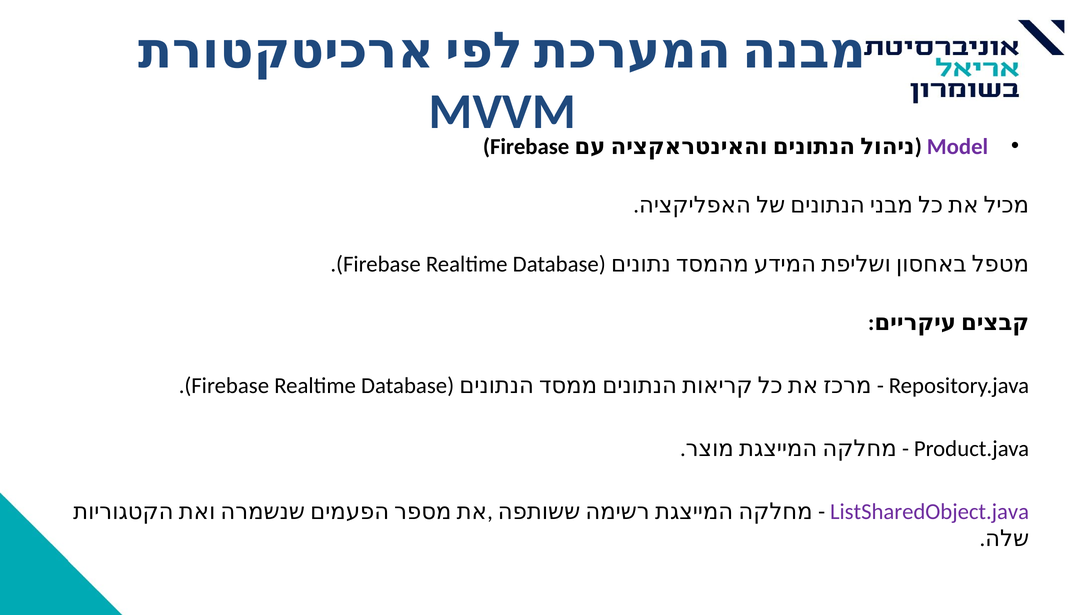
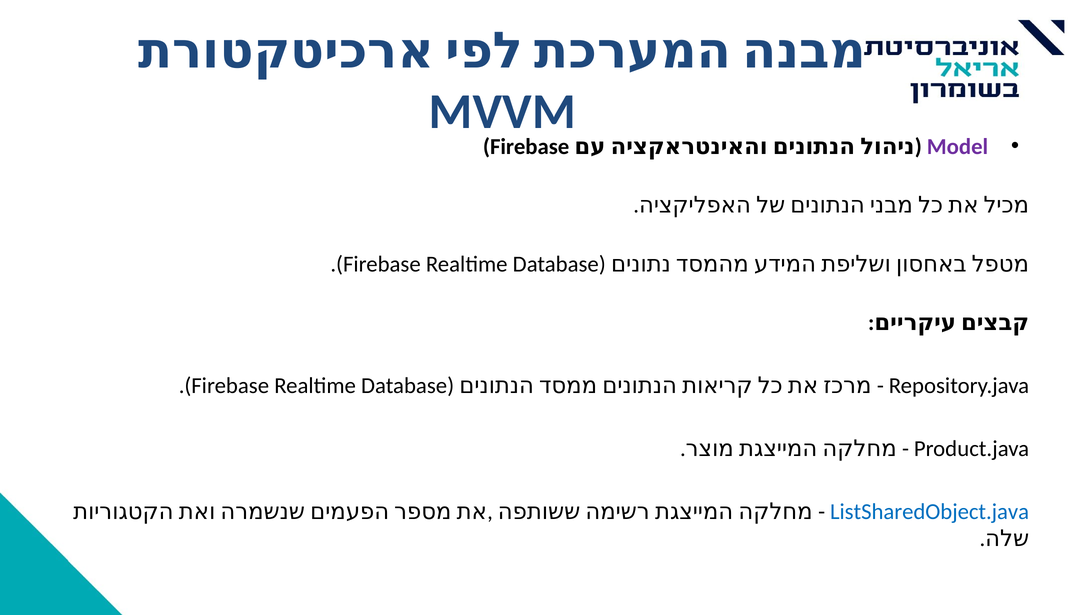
ListSharedObject.java colour: purple -> blue
